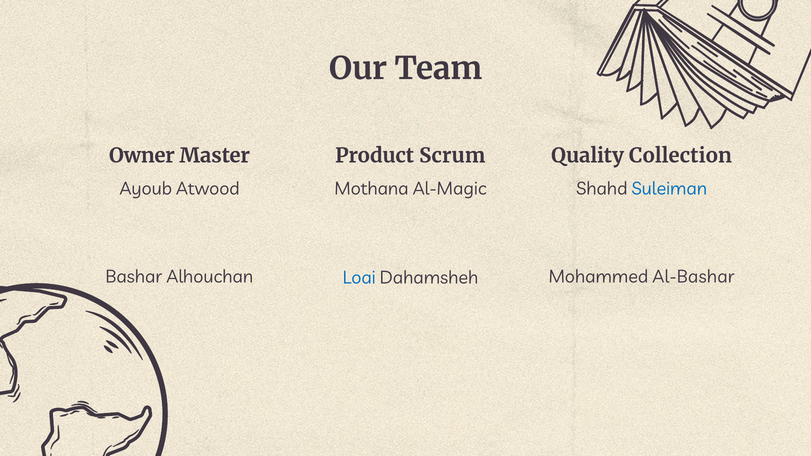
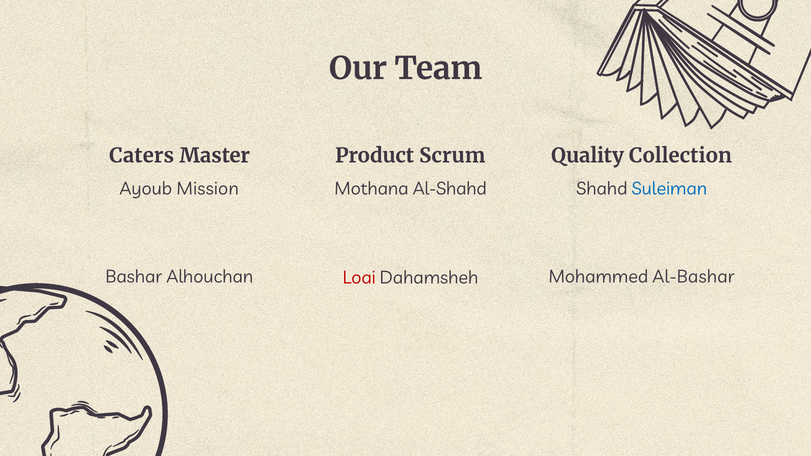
Owner: Owner -> Caters
Atwood: Atwood -> Mission
Al-Magic: Al-Magic -> Al-Shahd
Loai colour: blue -> red
